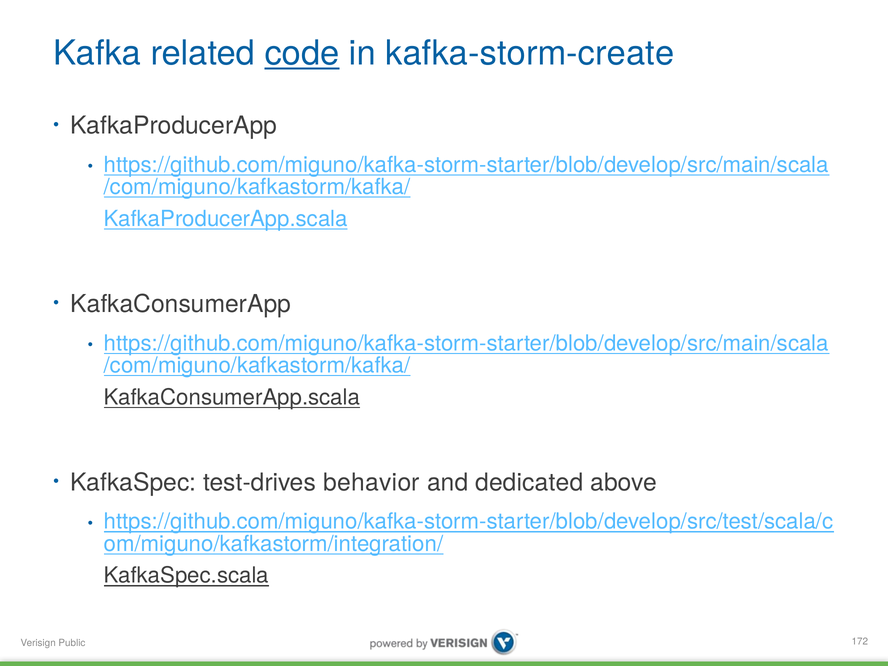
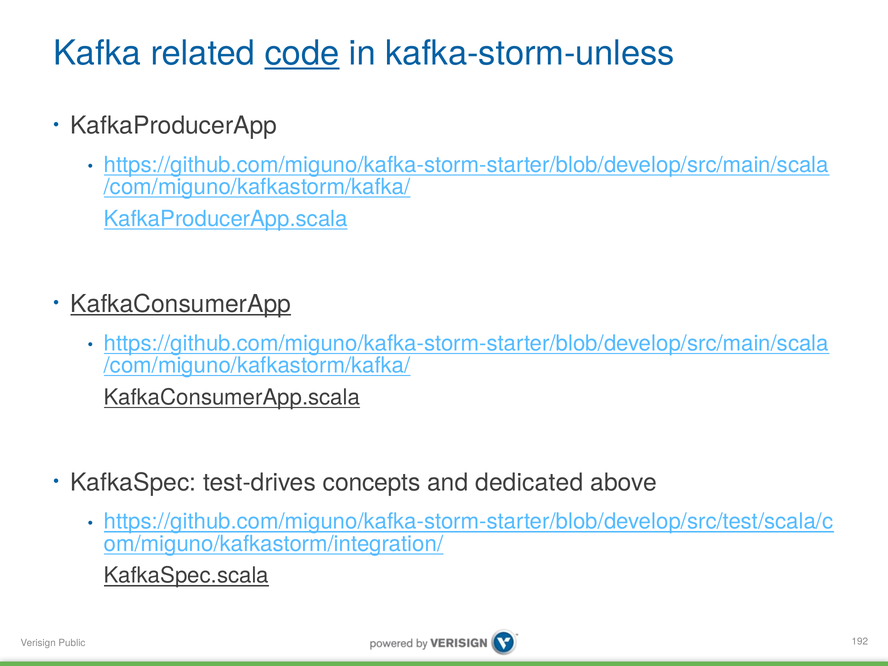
kafka-storm-create: kafka-storm-create -> kafka-storm-unless
KafkaConsumerApp underline: none -> present
behavior: behavior -> concepts
172: 172 -> 192
